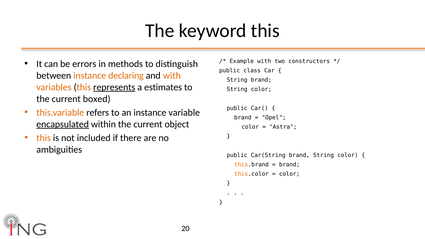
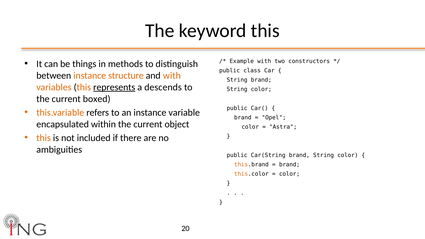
errors: errors -> things
declaring: declaring -> structure
estimates: estimates -> descends
encapsulated underline: present -> none
